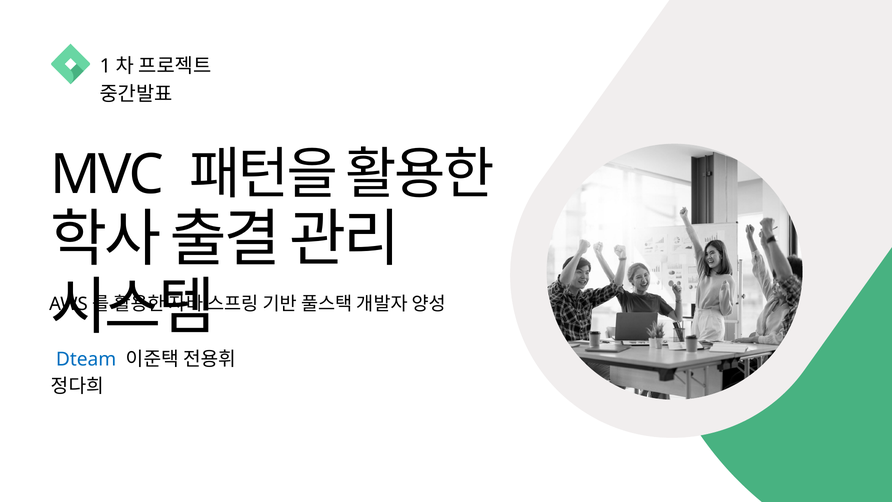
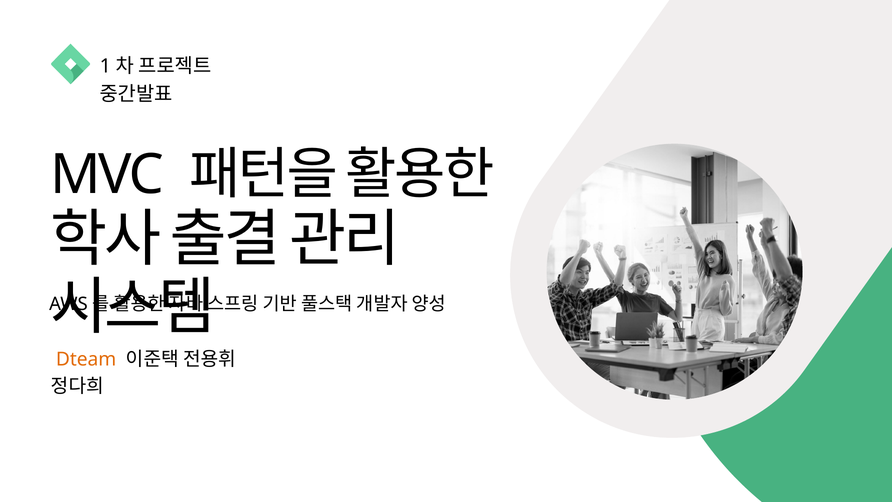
Dteam colour: blue -> orange
